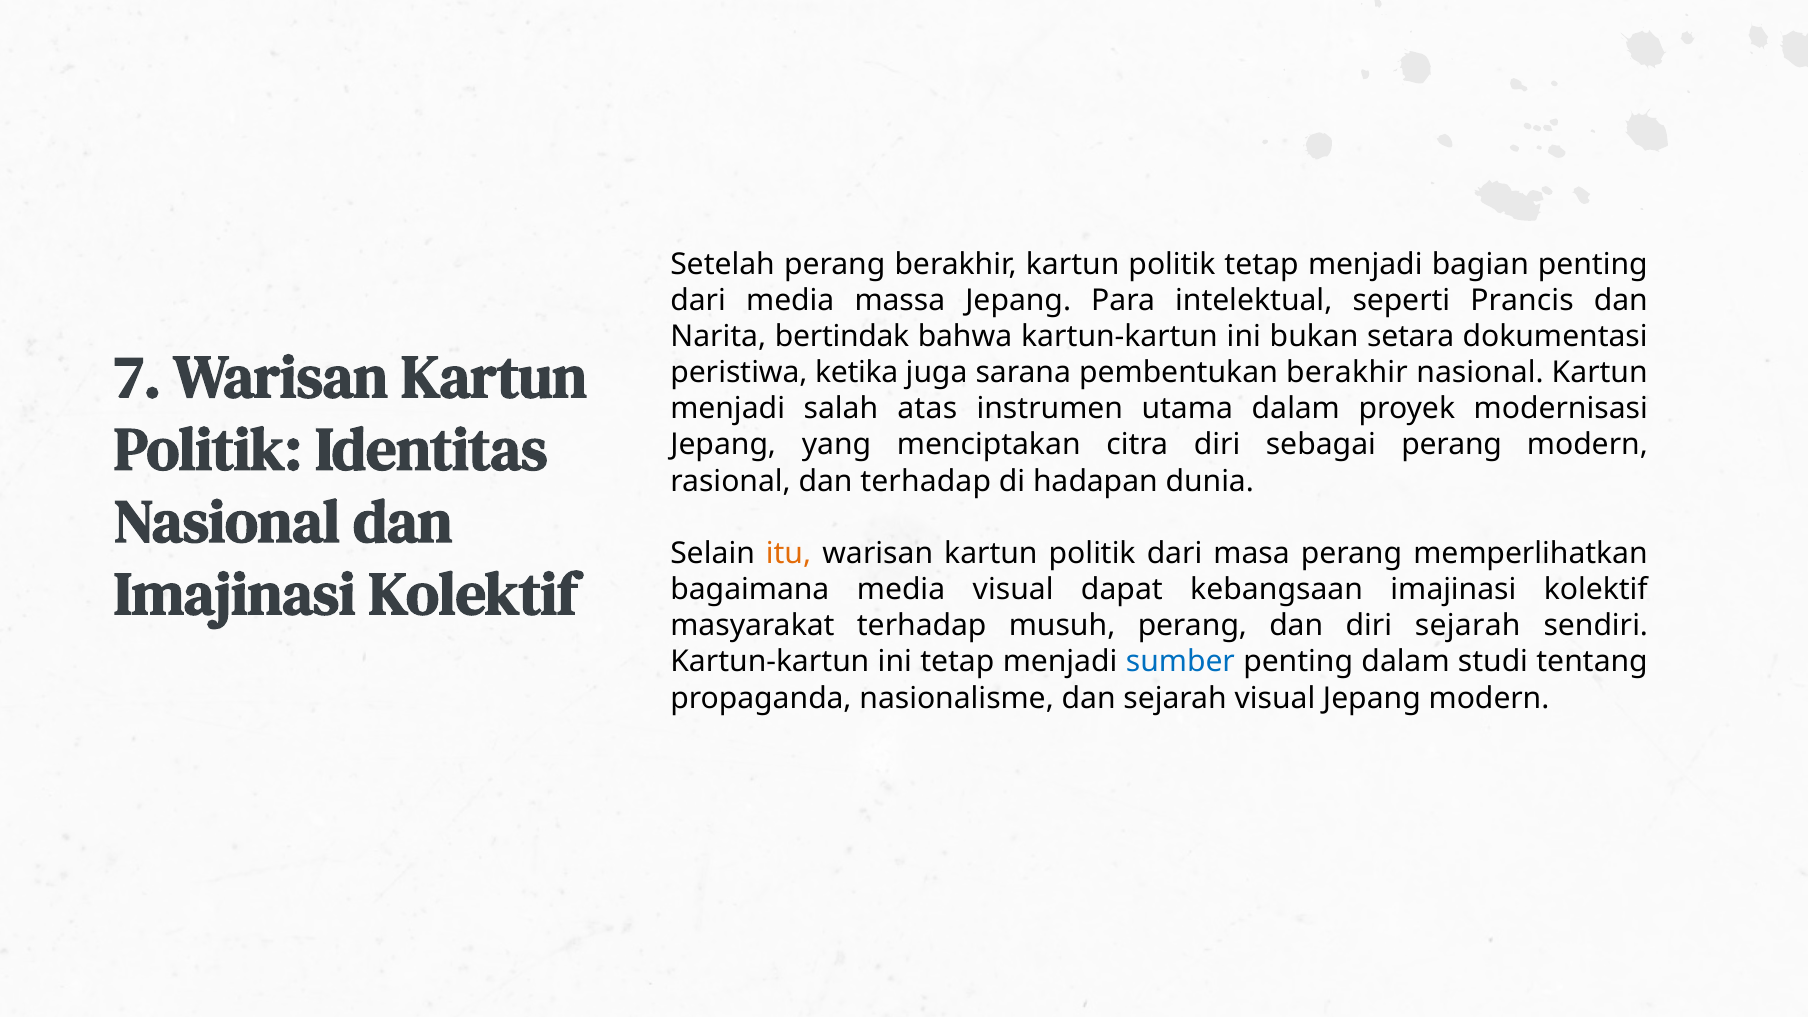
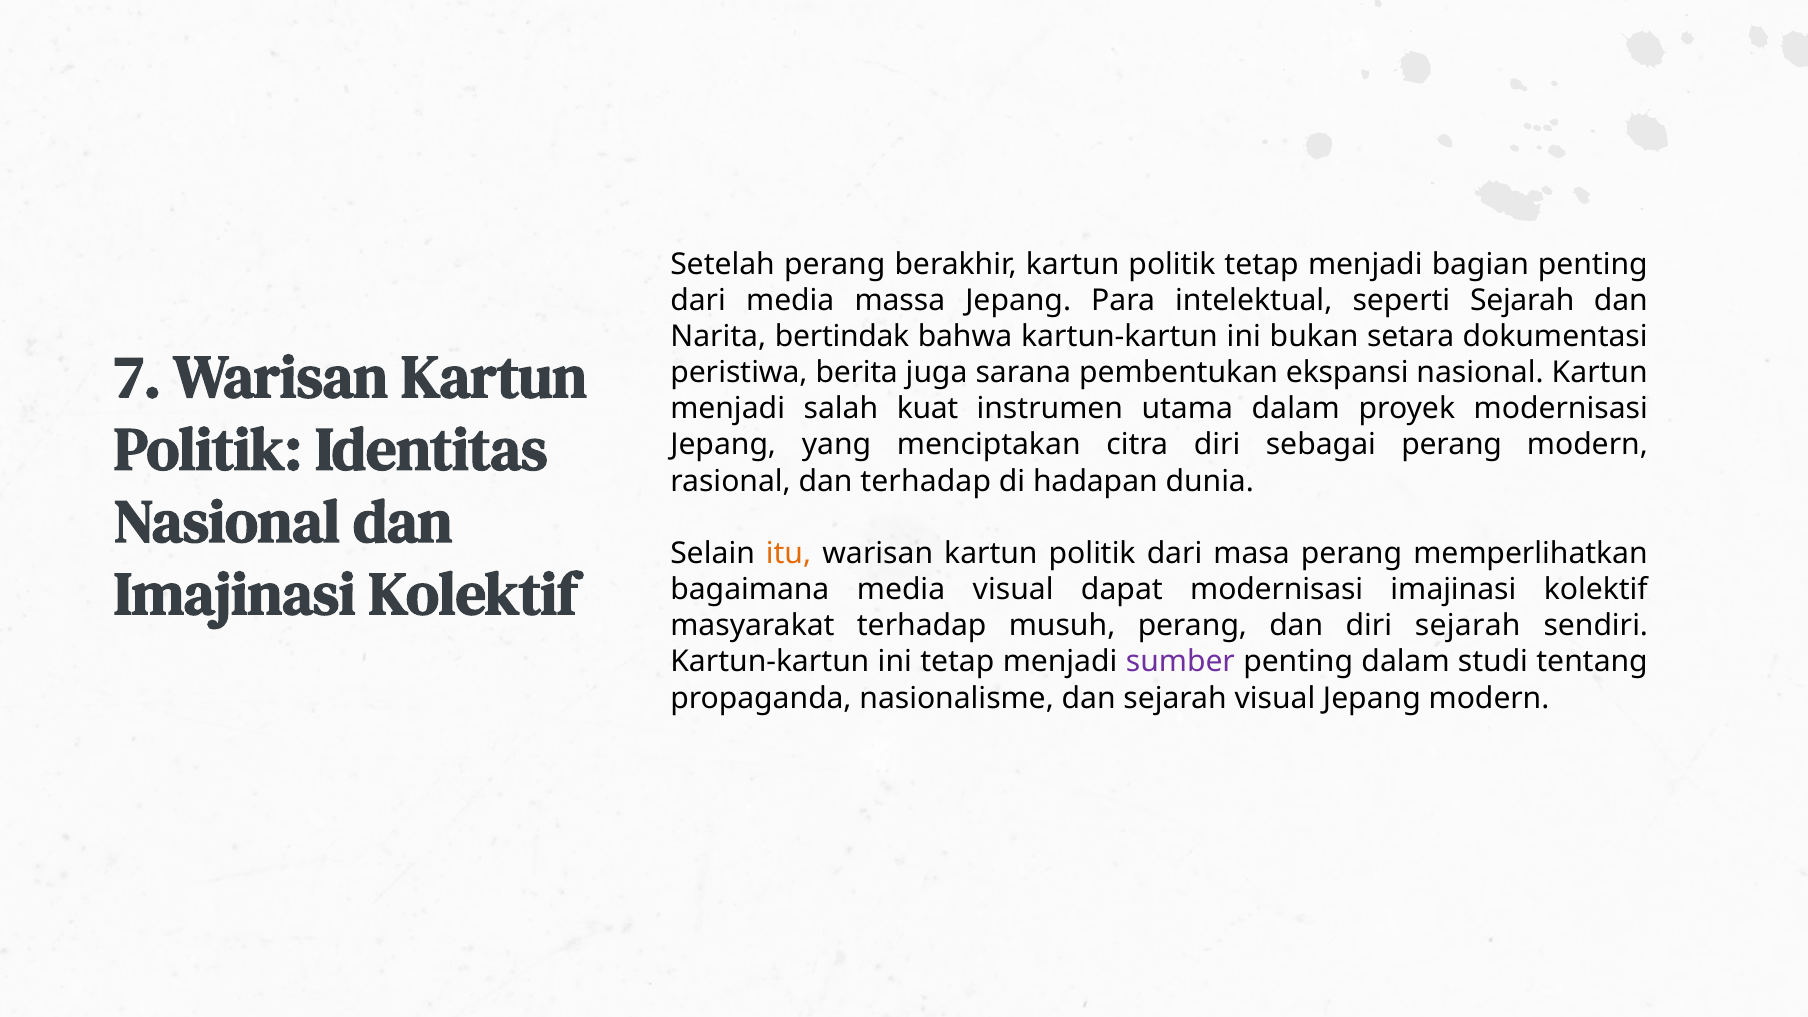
seperti Prancis: Prancis -> Sejarah
ketika: ketika -> berita
pembentukan berakhir: berakhir -> ekspansi
atas: atas -> kuat
dapat kebangsaan: kebangsaan -> modernisasi
sumber colour: blue -> purple
